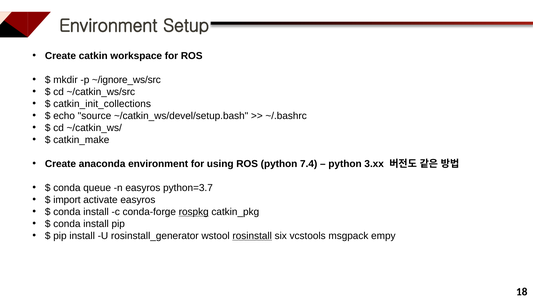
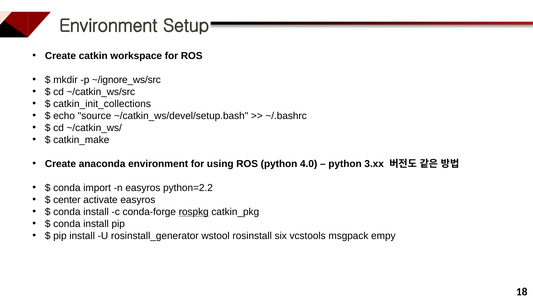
7.4: 7.4 -> 4.0
queue: queue -> import
python=3.7: python=3.7 -> python=2.2
import: import -> center
rosinstall underline: present -> none
